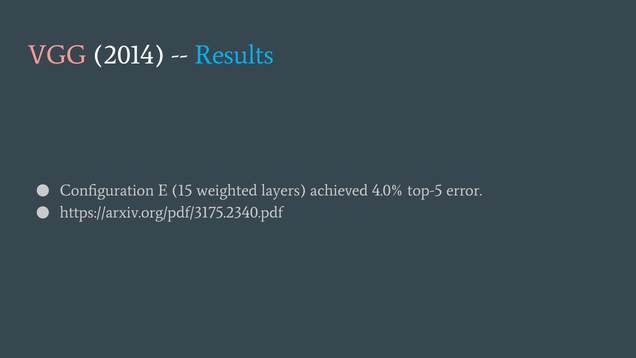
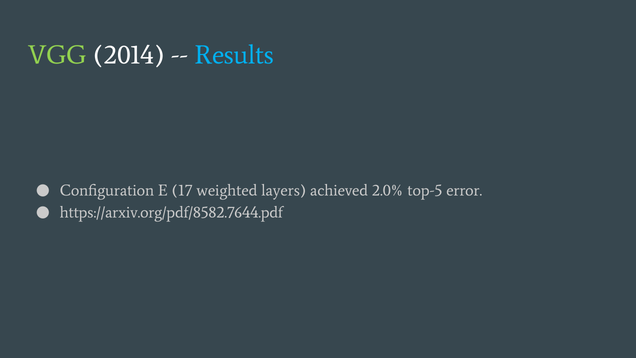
VGG colour: pink -> light green
15: 15 -> 17
4.0%: 4.0% -> 2.0%
https://arxiv.org/pdf/3175.2340.pdf: https://arxiv.org/pdf/3175.2340.pdf -> https://arxiv.org/pdf/8582.7644.pdf
